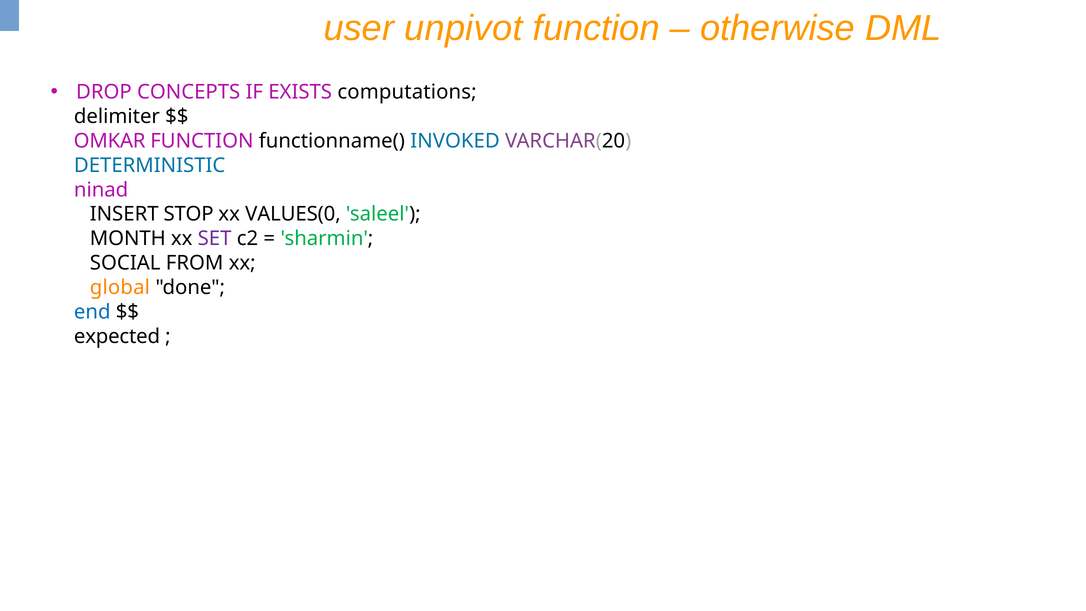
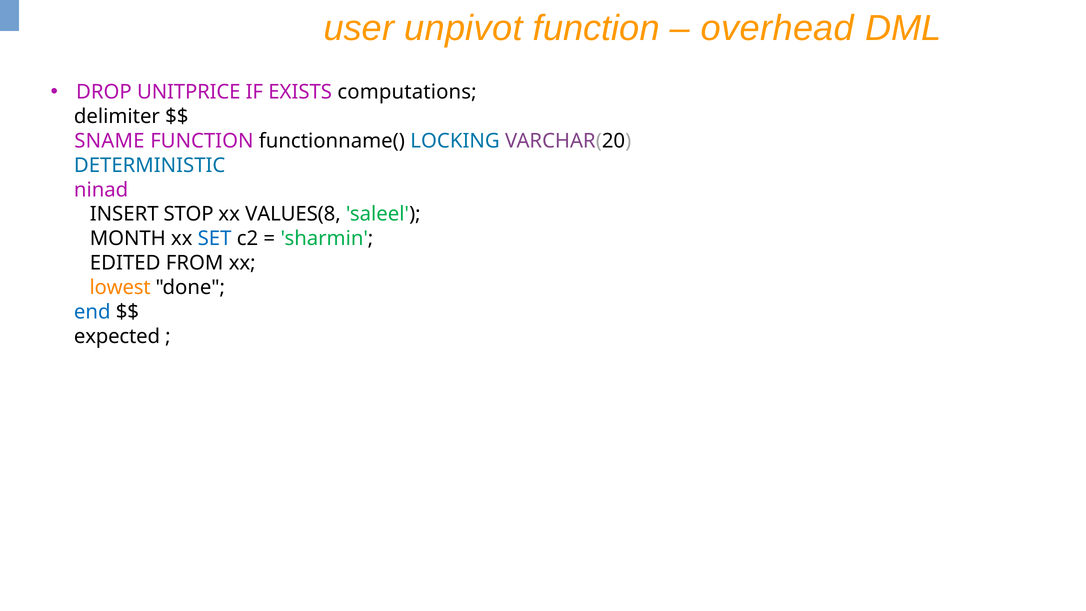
otherwise: otherwise -> overhead
CONCEPTS: CONCEPTS -> UNITPRICE
OMKAR: OMKAR -> SNAME
INVOKED: INVOKED -> LOCKING
VALUES(0: VALUES(0 -> VALUES(8
SET colour: purple -> blue
SOCIAL: SOCIAL -> EDITED
global: global -> lowest
